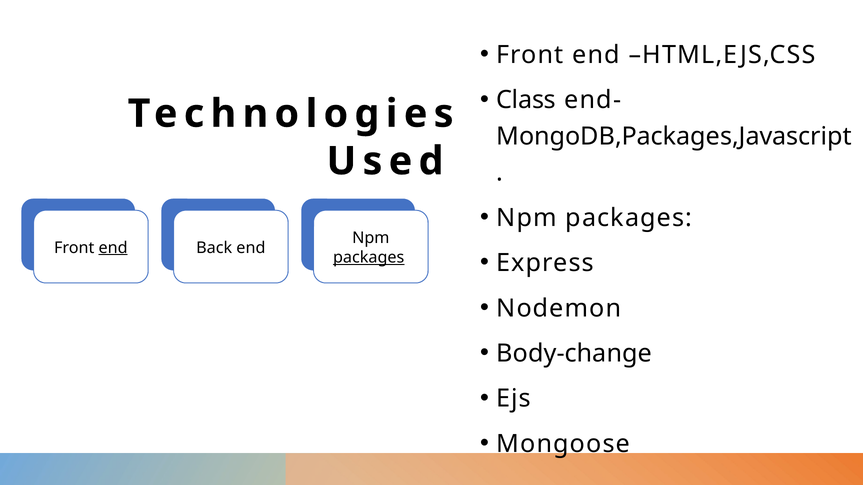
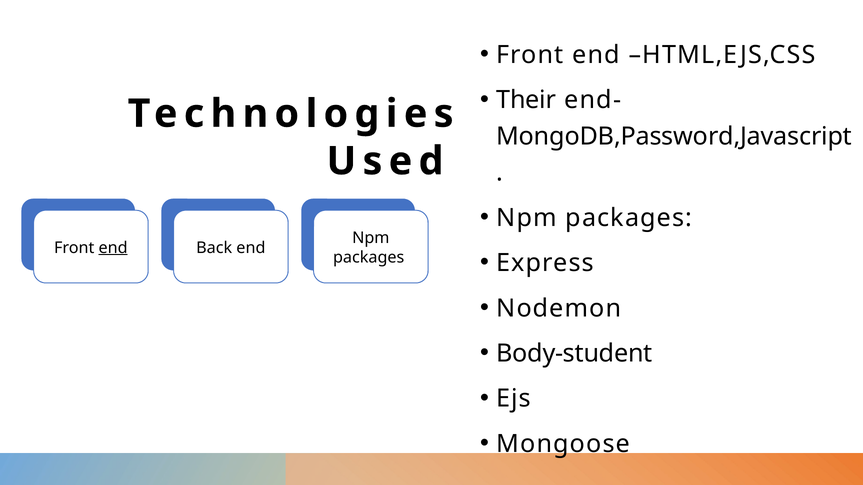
Class: Class -> Their
MongoDB,Packages,Javascript: MongoDB,Packages,Javascript -> MongoDB,Password,Javascript
packages at (369, 258) underline: present -> none
Body-change: Body-change -> Body-student
